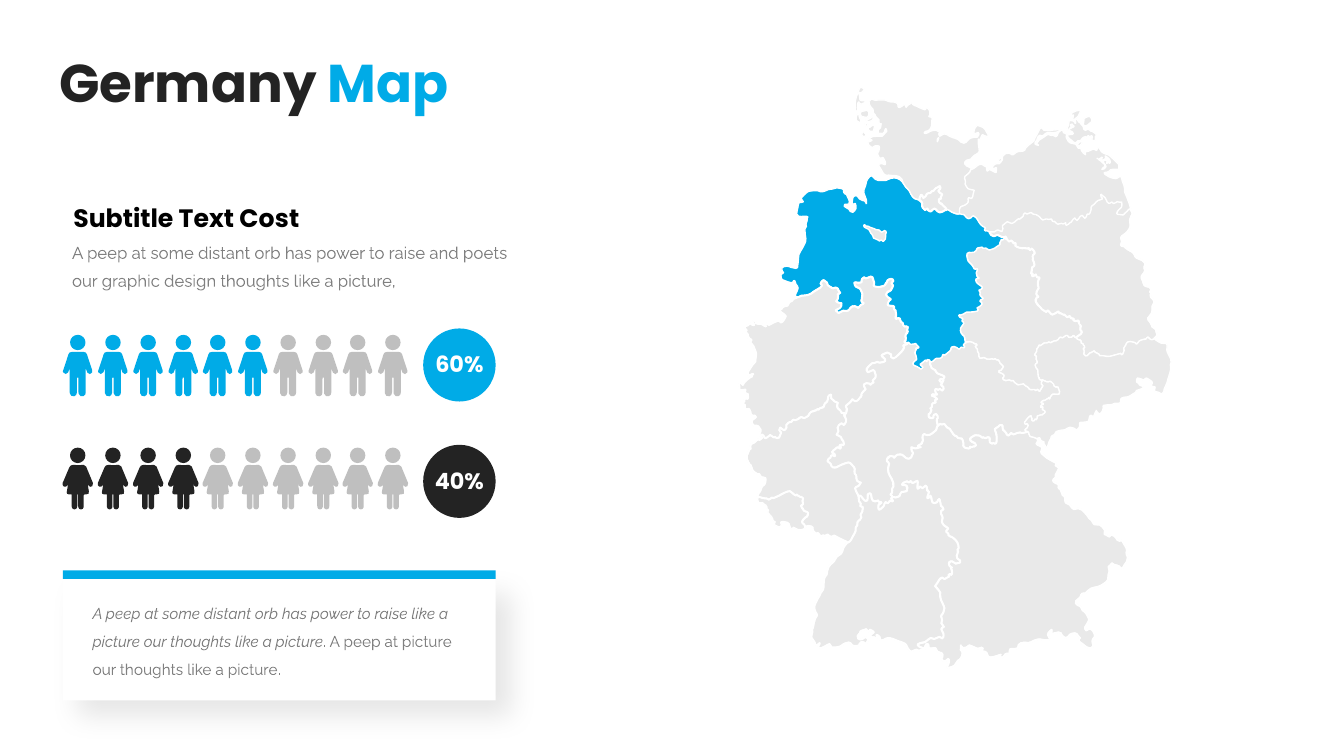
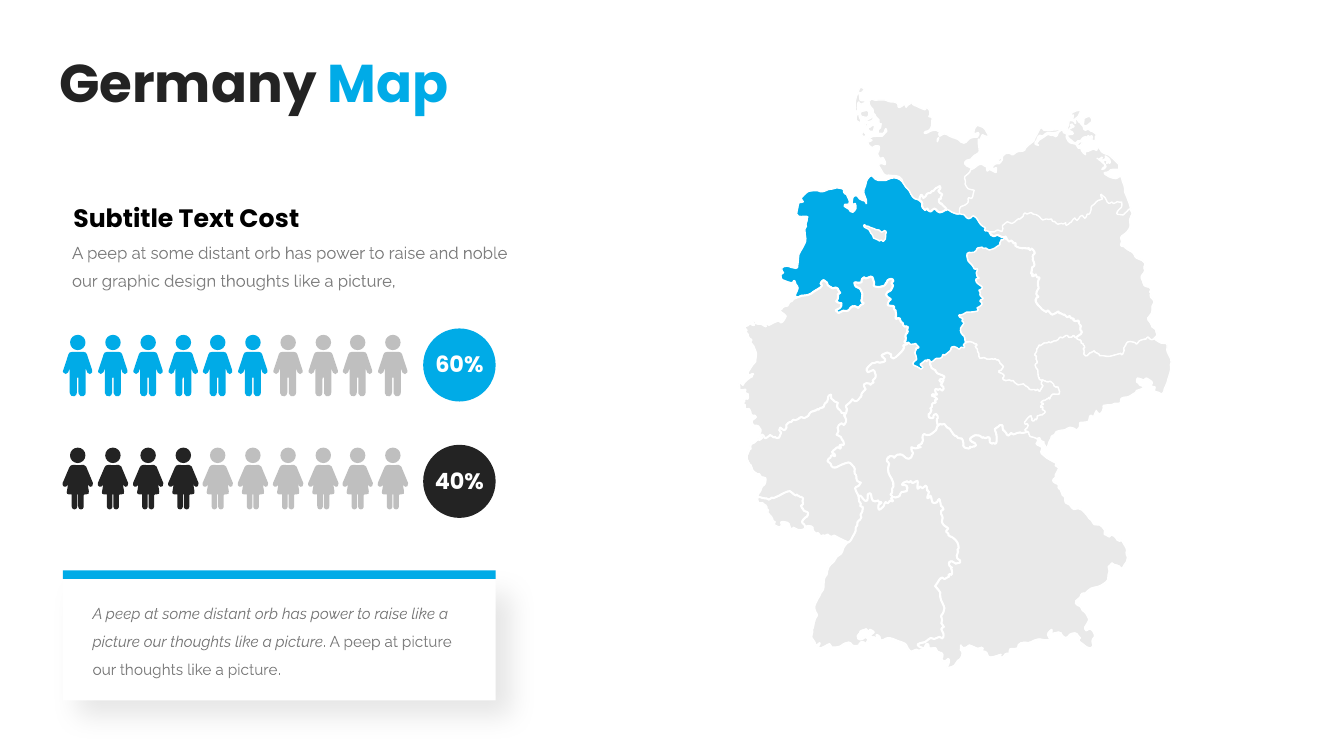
poets: poets -> noble
